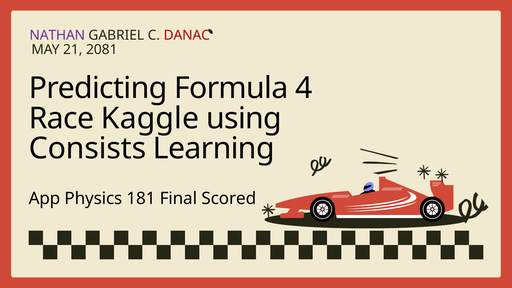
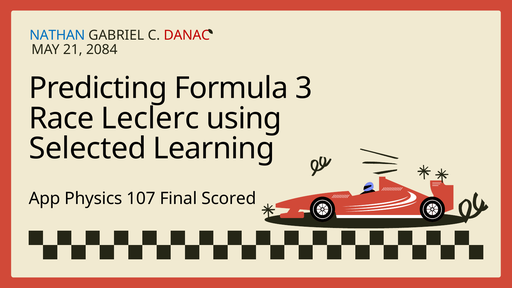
NATHAN colour: purple -> blue
2081: 2081 -> 2084
4: 4 -> 3
Kaggle: Kaggle -> Leclerc
Consists: Consists -> Selected
181: 181 -> 107
